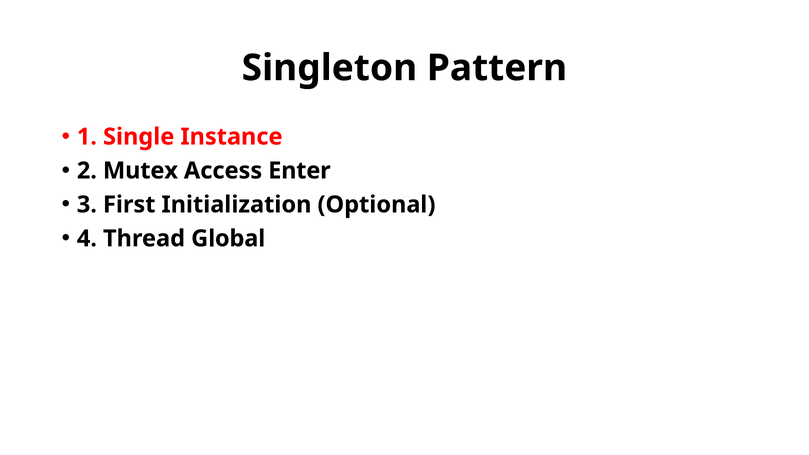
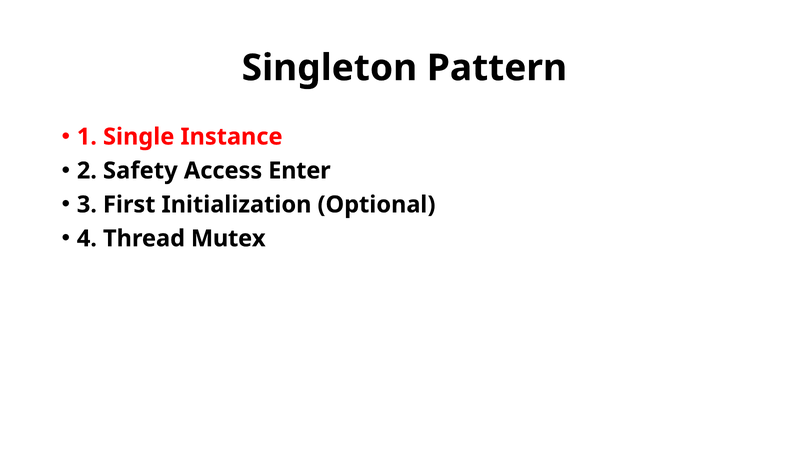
Mutex: Mutex -> Safety
Global: Global -> Mutex
